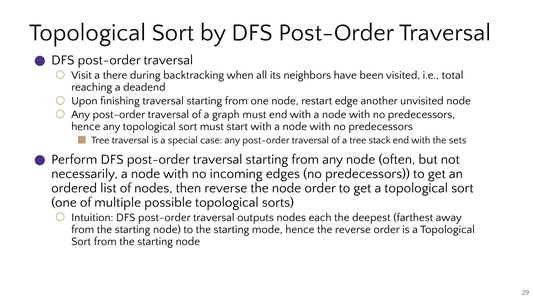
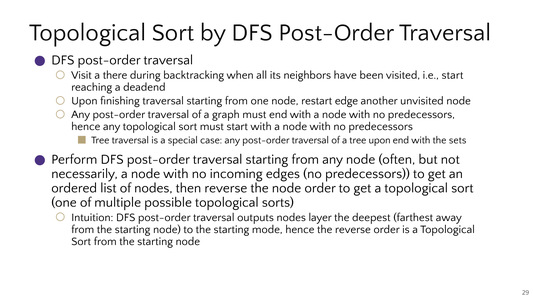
i.e total: total -> start
tree stack: stack -> upon
each: each -> layer
